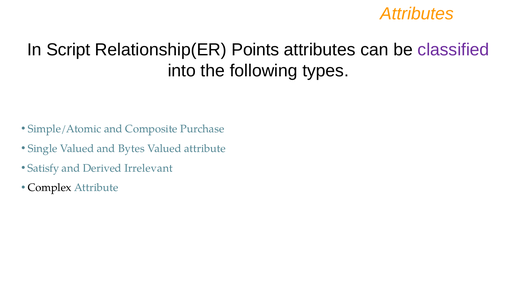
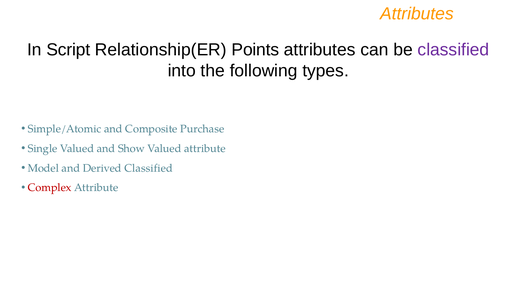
Bytes: Bytes -> Show
Satisfy: Satisfy -> Model
Derived Irrelevant: Irrelevant -> Classified
Complex colour: black -> red
